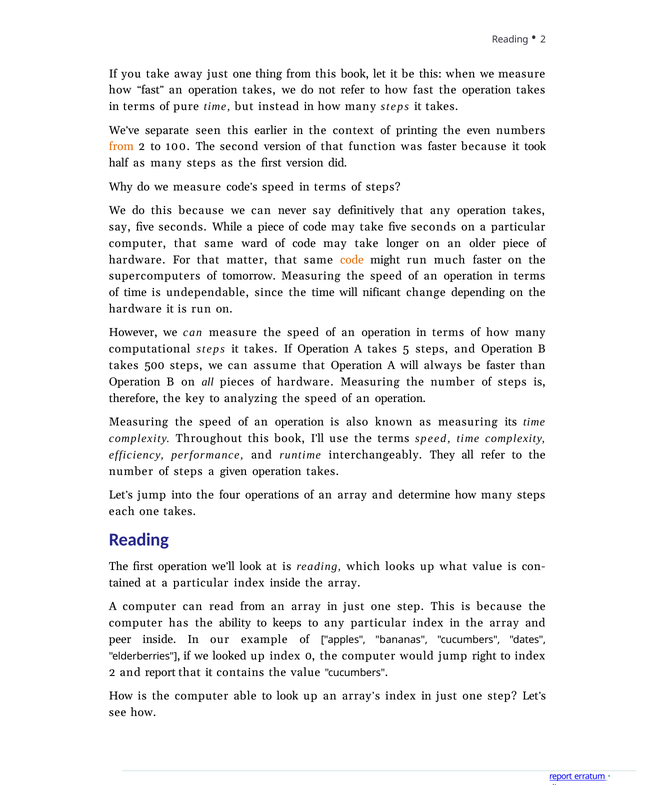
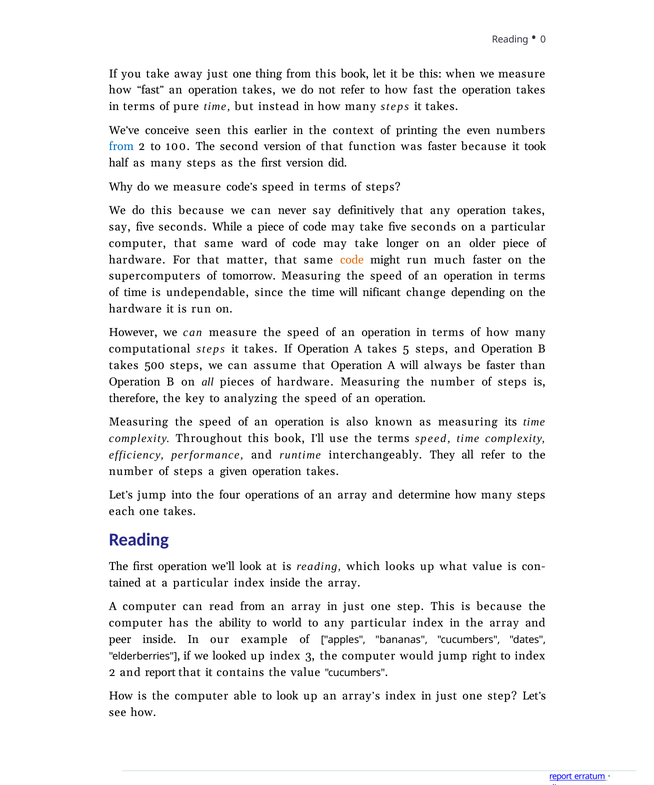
2 at (543, 40): 2 -> 0
separate: separate -> conceive
from at (121, 147) colour: orange -> blue
keeps: keeps -> world
0: 0 -> 3
